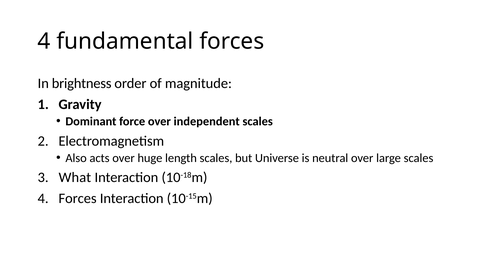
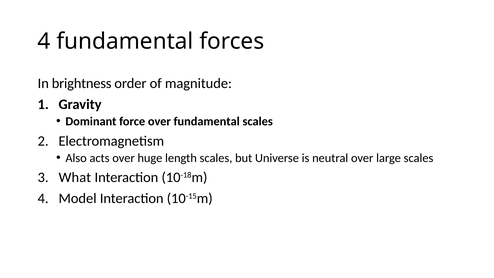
over independent: independent -> fundamental
4 Forces: Forces -> Model
